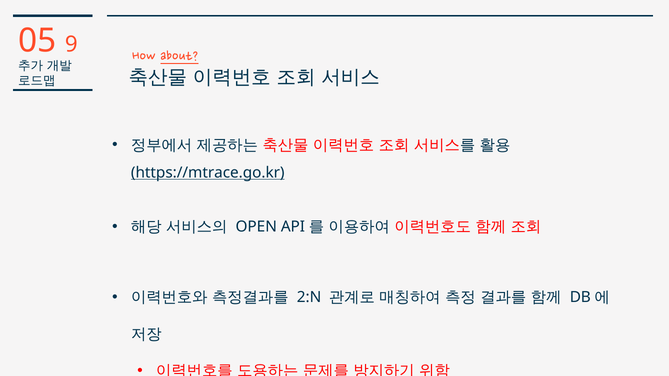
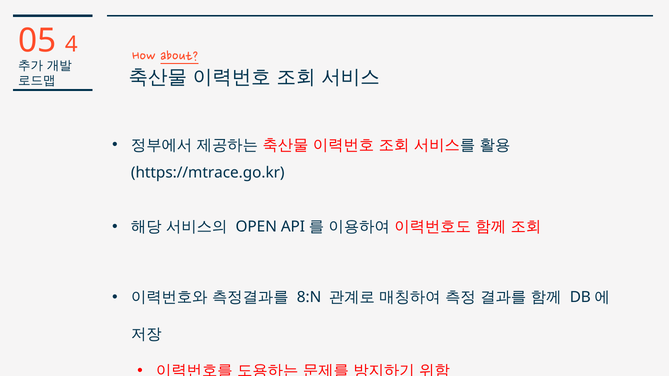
9: 9 -> 4
https://mtrace.go.kr underline: present -> none
2:N: 2:N -> 8:N
